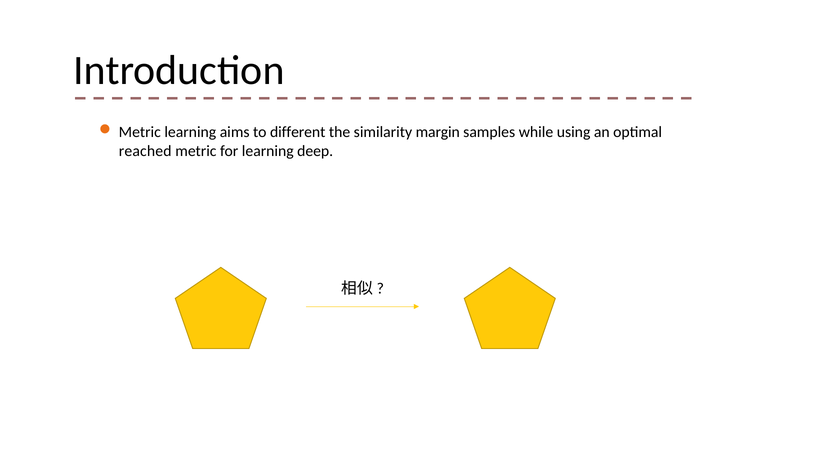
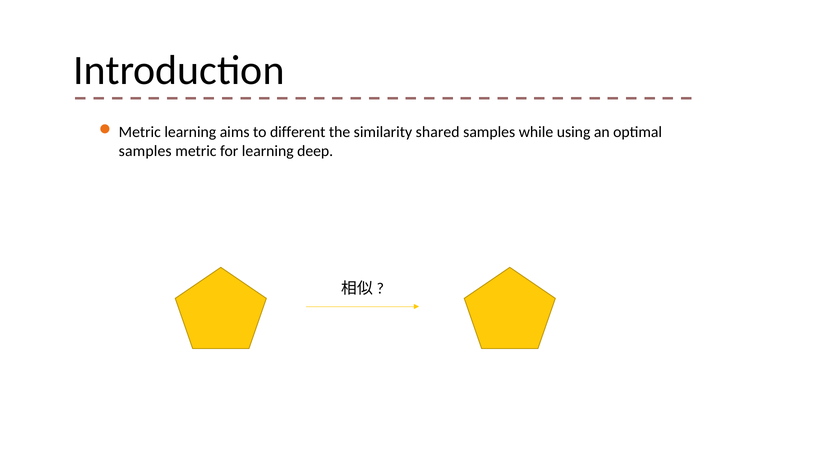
margin: margin -> shared
reached at (145, 151): reached -> samples
